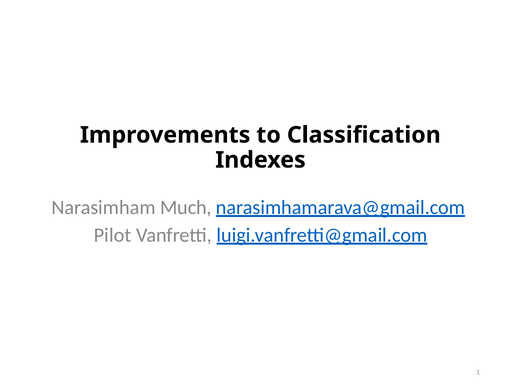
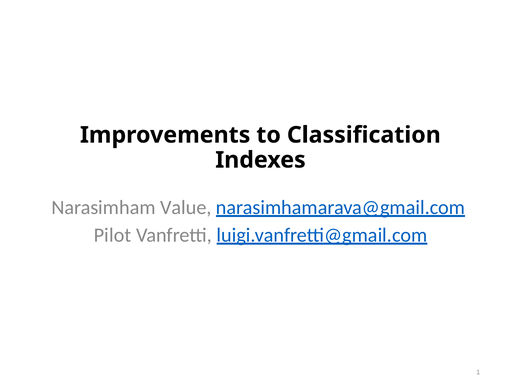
Much: Much -> Value
